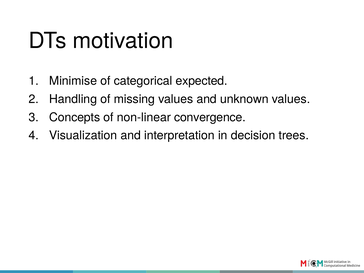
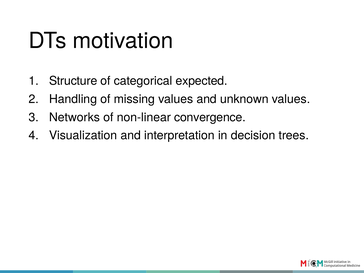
Minimise: Minimise -> Structure
Concepts: Concepts -> Networks
